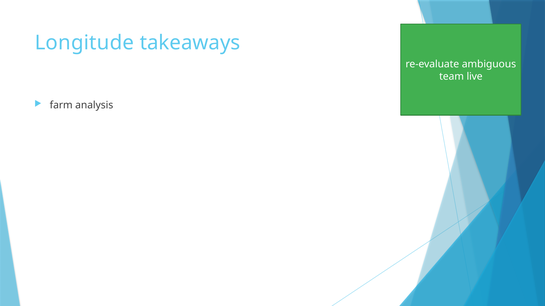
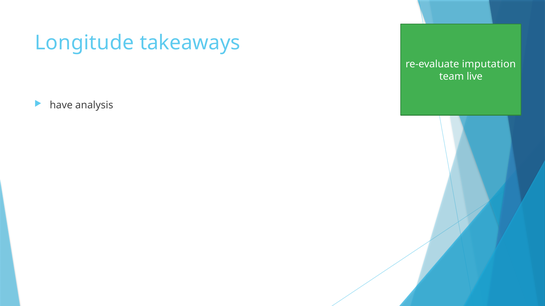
ambiguous: ambiguous -> imputation
farm: farm -> have
